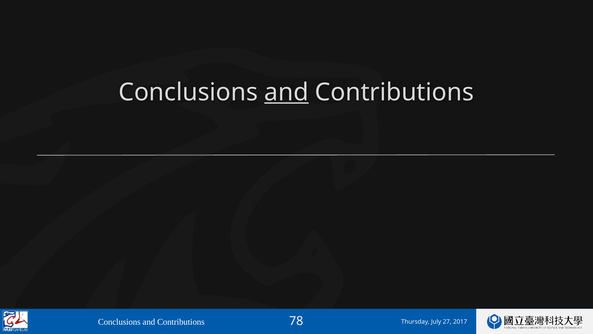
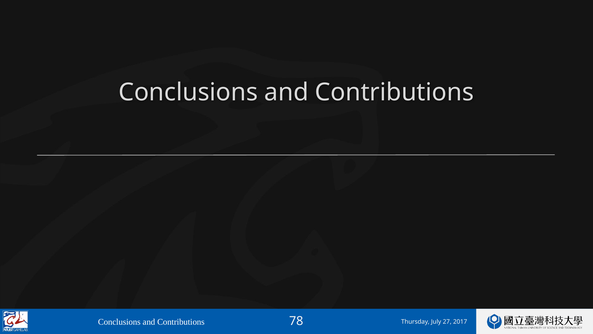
and at (286, 92) underline: present -> none
